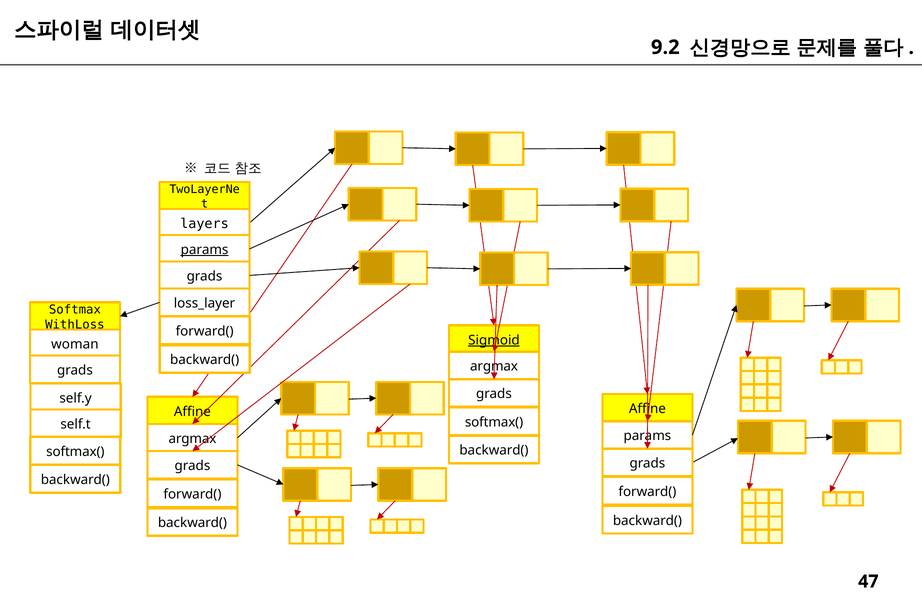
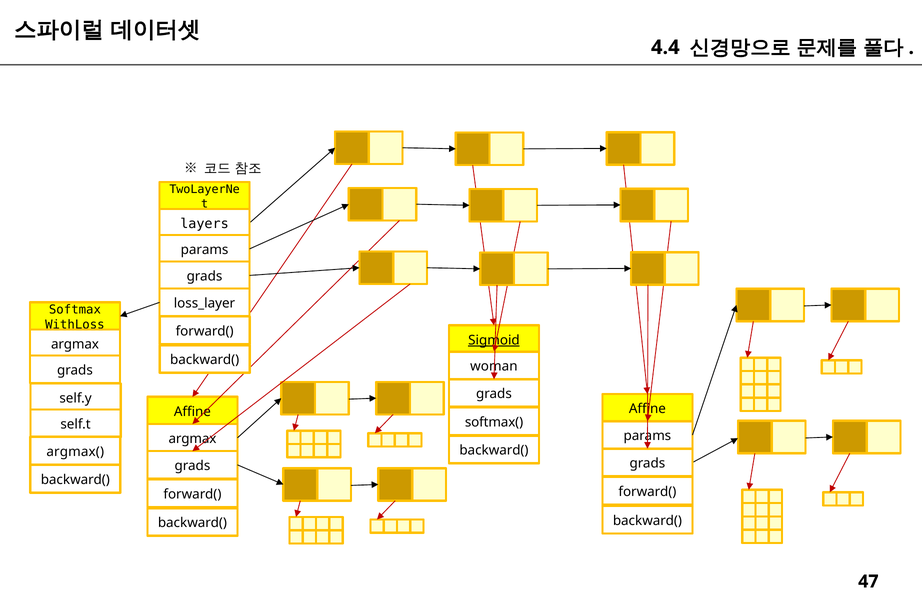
9.2: 9.2 -> 4.4
params at (205, 250) underline: present -> none
woman at (75, 344): woman -> argmax
argmax at (494, 366): argmax -> woman
softmax( at (75, 451): softmax( -> argmax(
